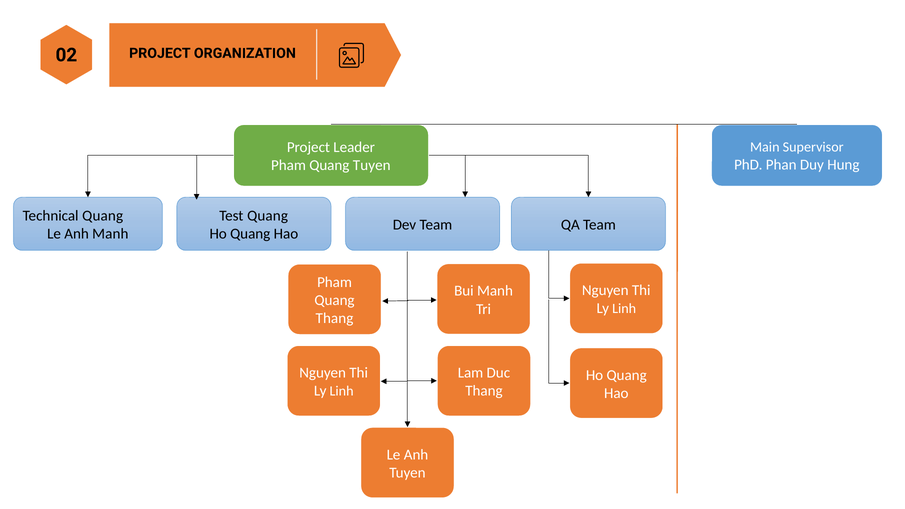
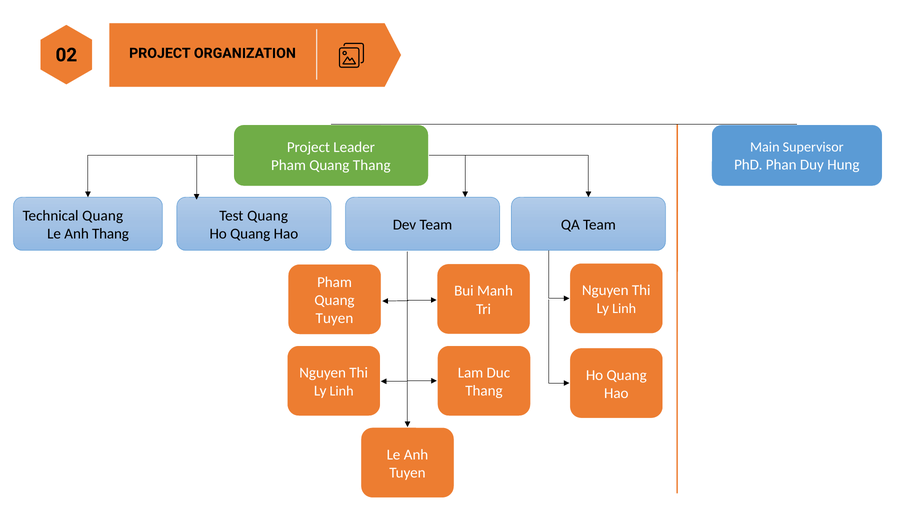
Quang Tuyen: Tuyen -> Thang
Anh Manh: Manh -> Thang
Thang at (334, 318): Thang -> Tuyen
